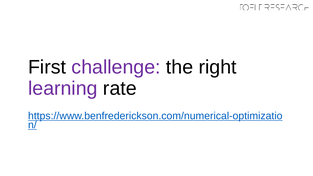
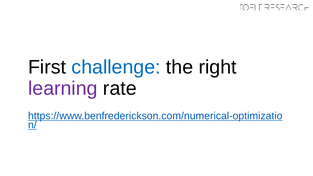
challenge colour: purple -> blue
